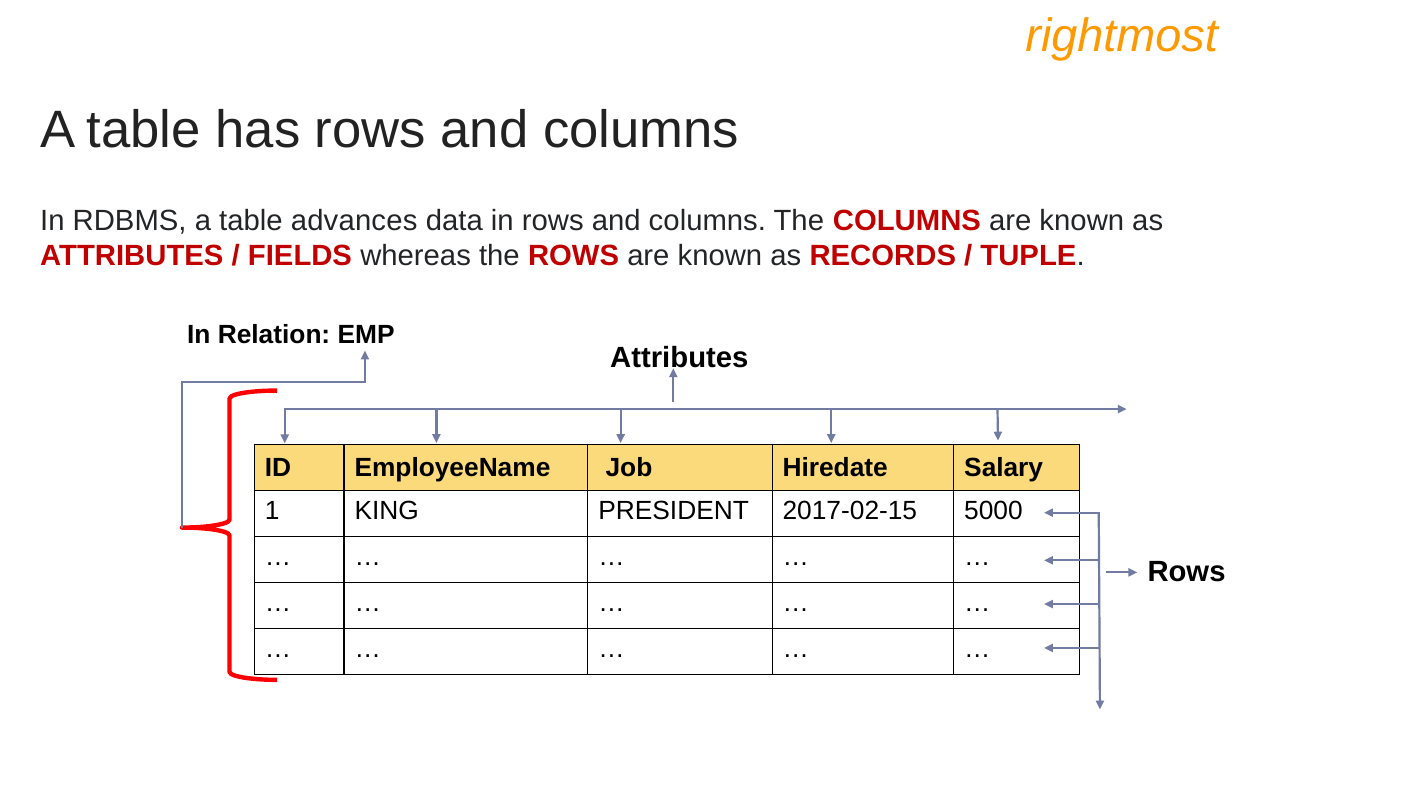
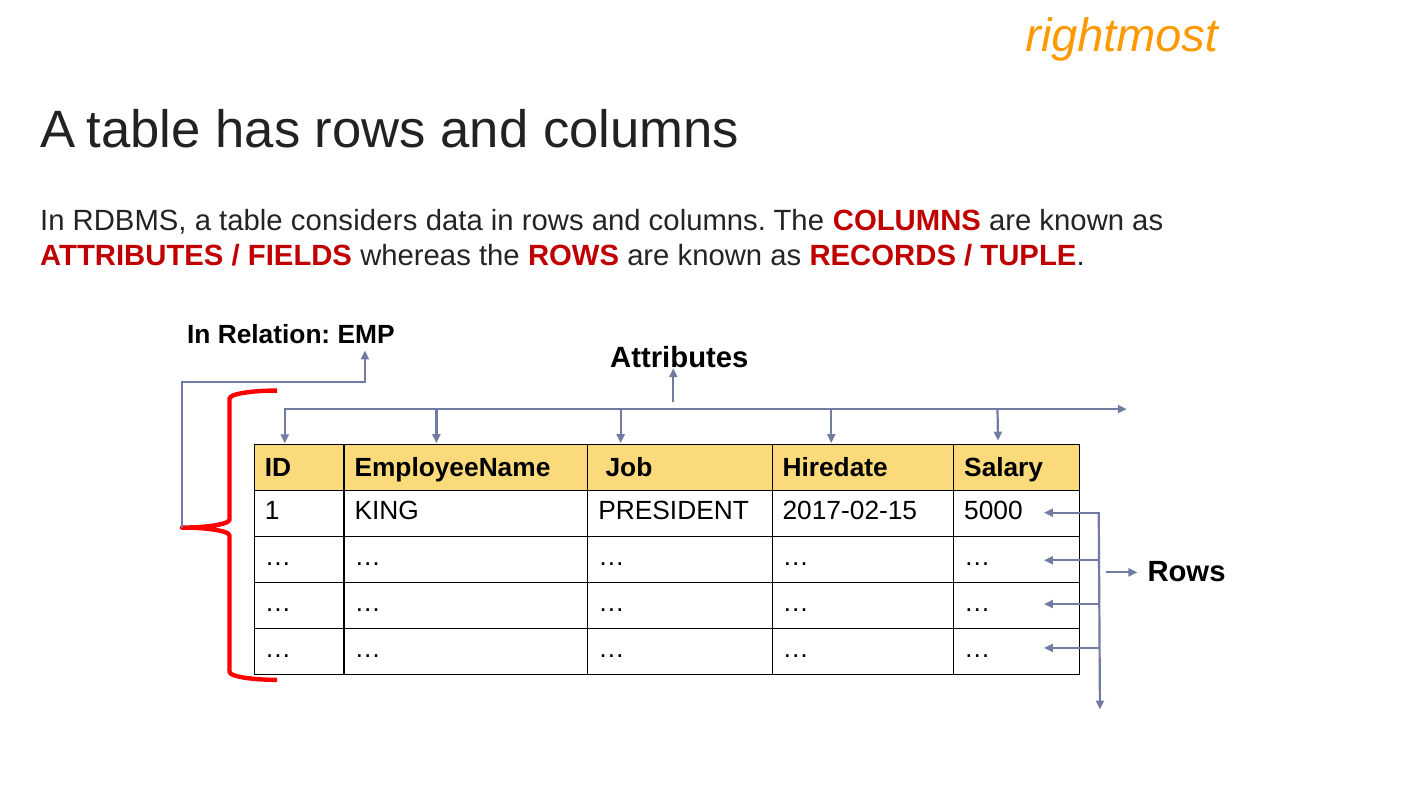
advances: advances -> considers
